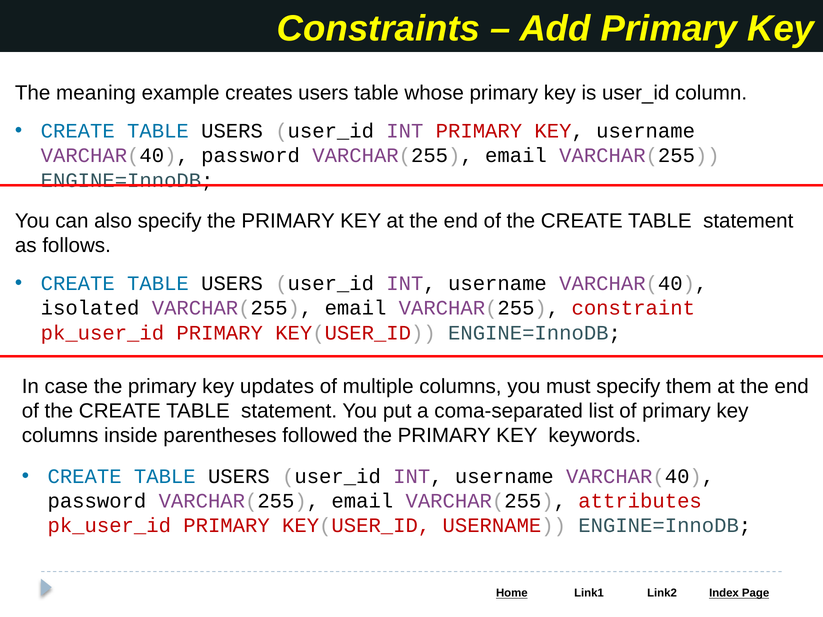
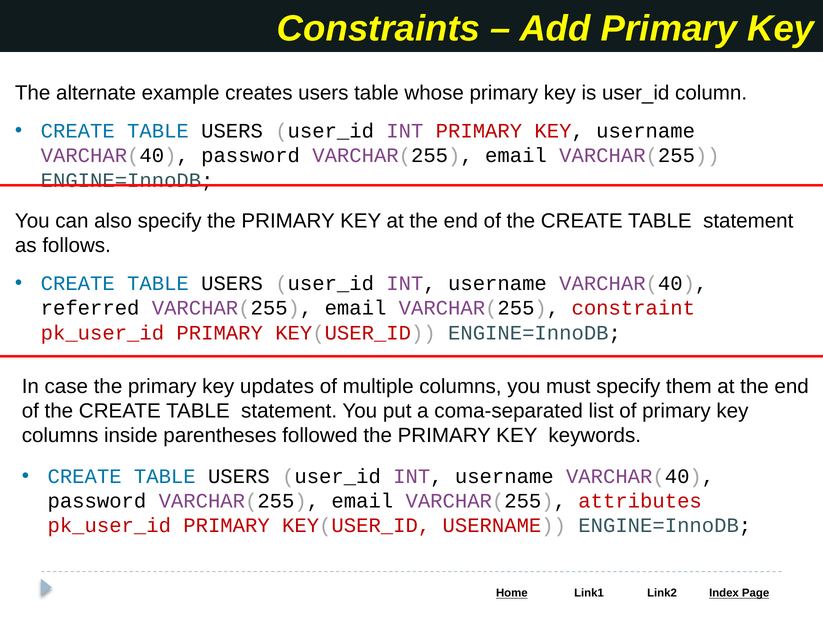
meaning: meaning -> alternate
isolated: isolated -> referred
